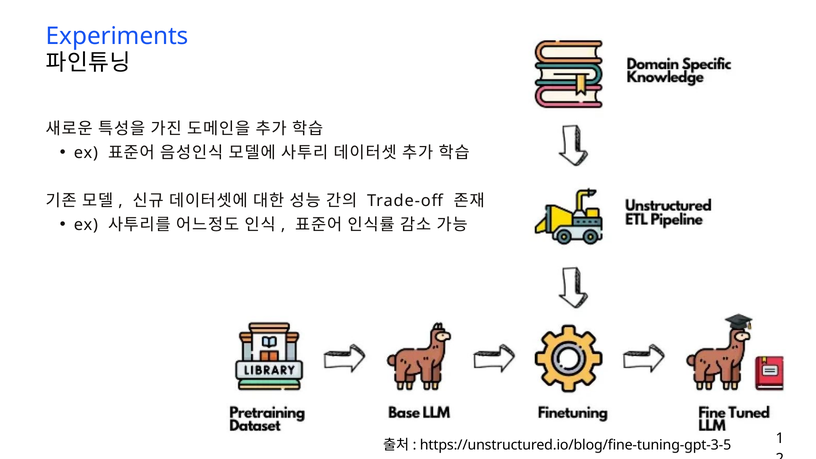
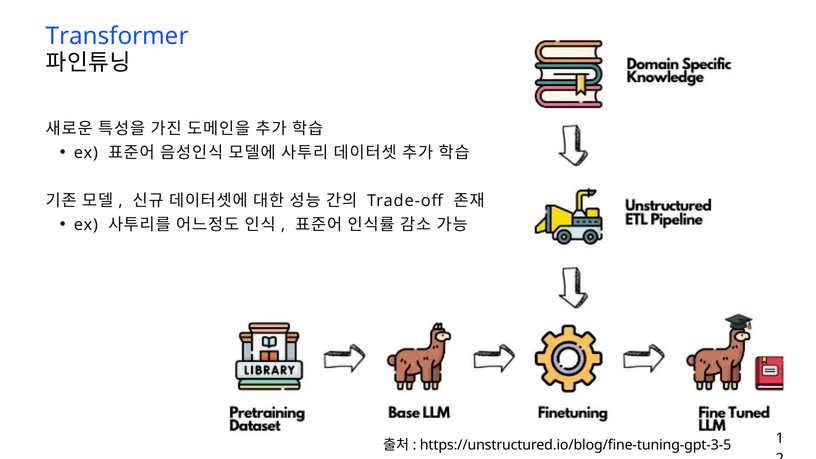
Experiments: Experiments -> Transformer
